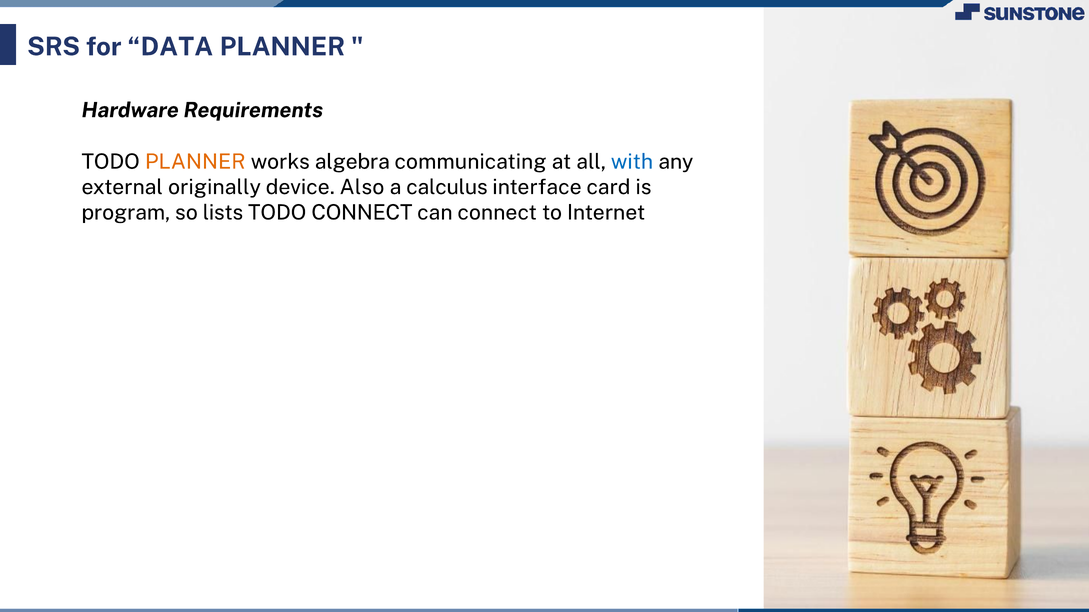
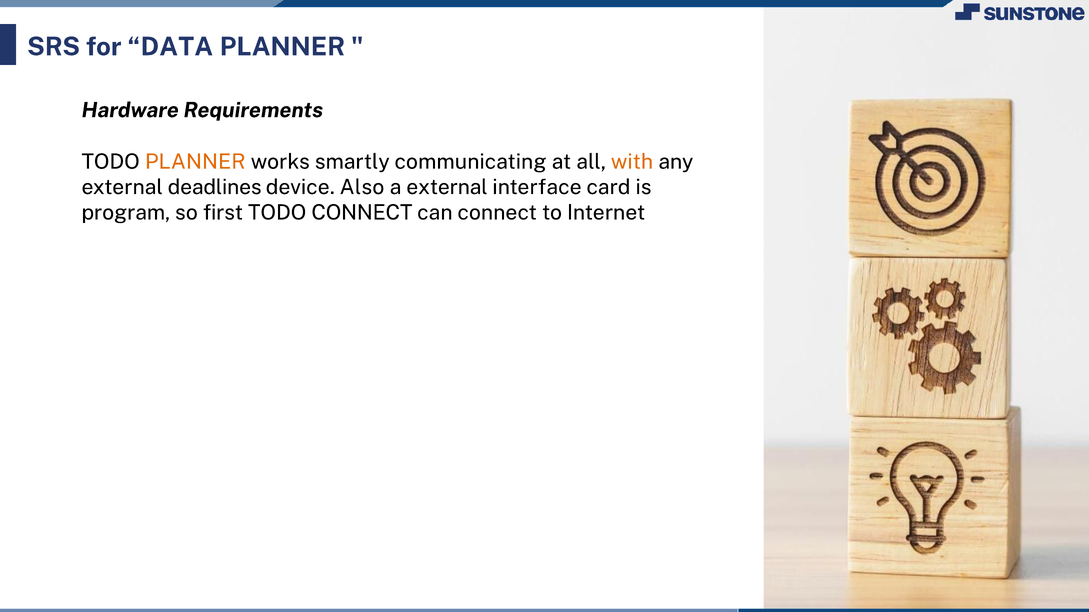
algebra: algebra -> smartly
with colour: blue -> orange
originally: originally -> deadlines
a calculus: calculus -> external
lists: lists -> first
